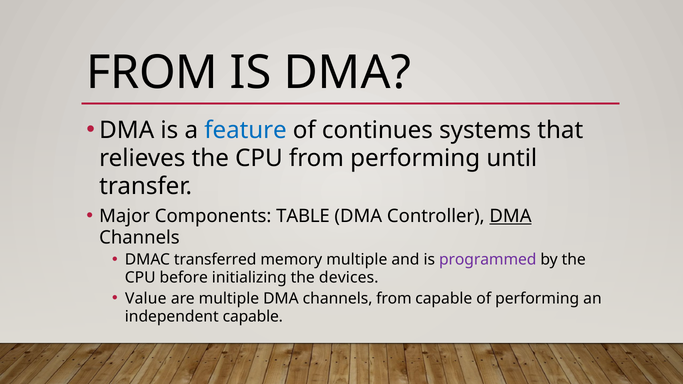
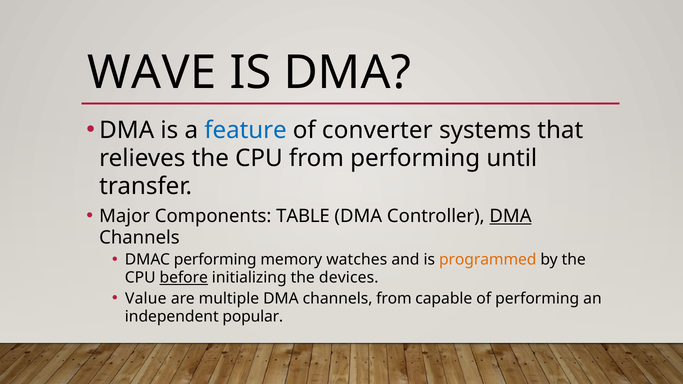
FROM at (152, 73): FROM -> WAVE
continues: continues -> converter
DMAC transferred: transferred -> performing
memory multiple: multiple -> watches
programmed colour: purple -> orange
before underline: none -> present
independent capable: capable -> popular
